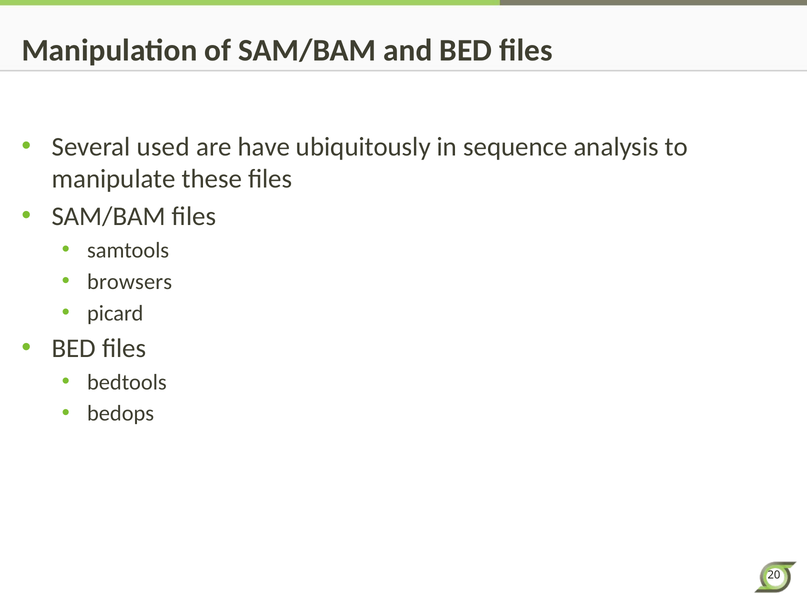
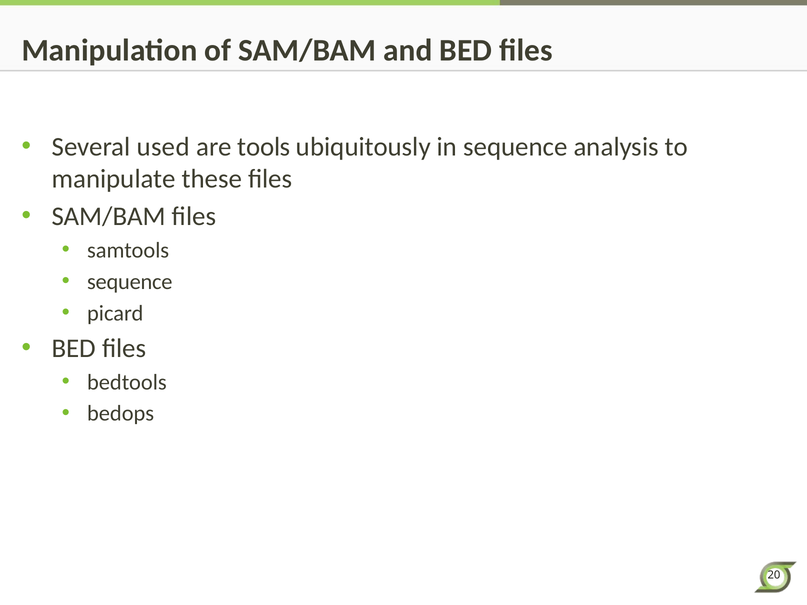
have: have -> tools
browsers at (130, 282): browsers -> sequence
